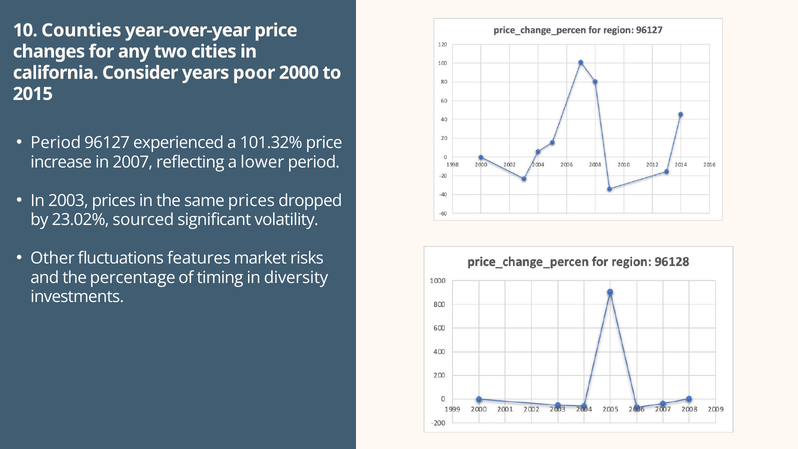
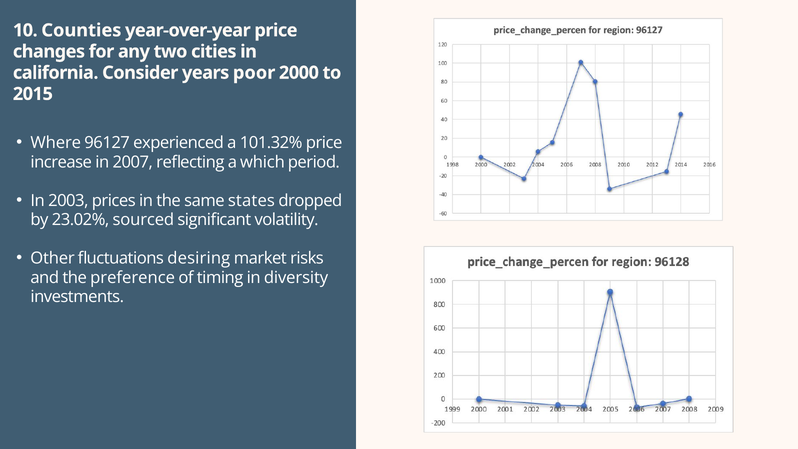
Period at (56, 143): Period -> Where
lower: lower -> which
same prices: prices -> states
features: features -> desiring
percentage: percentage -> preference
